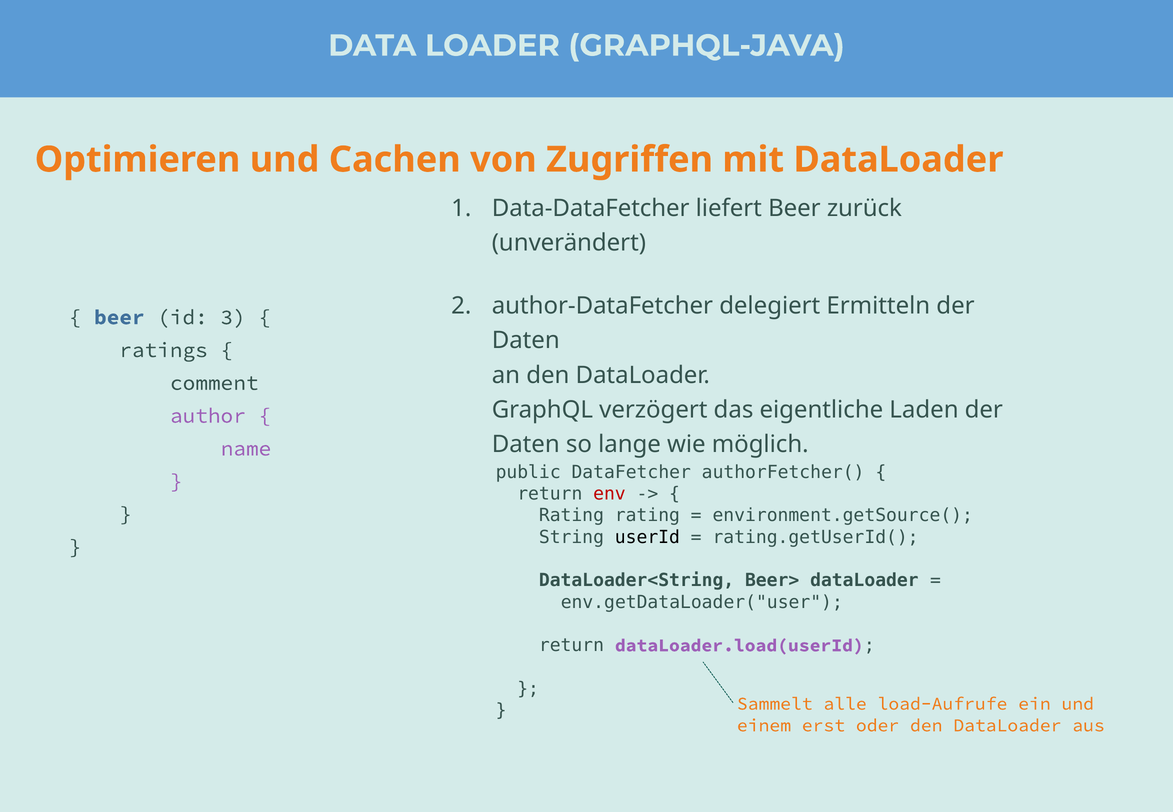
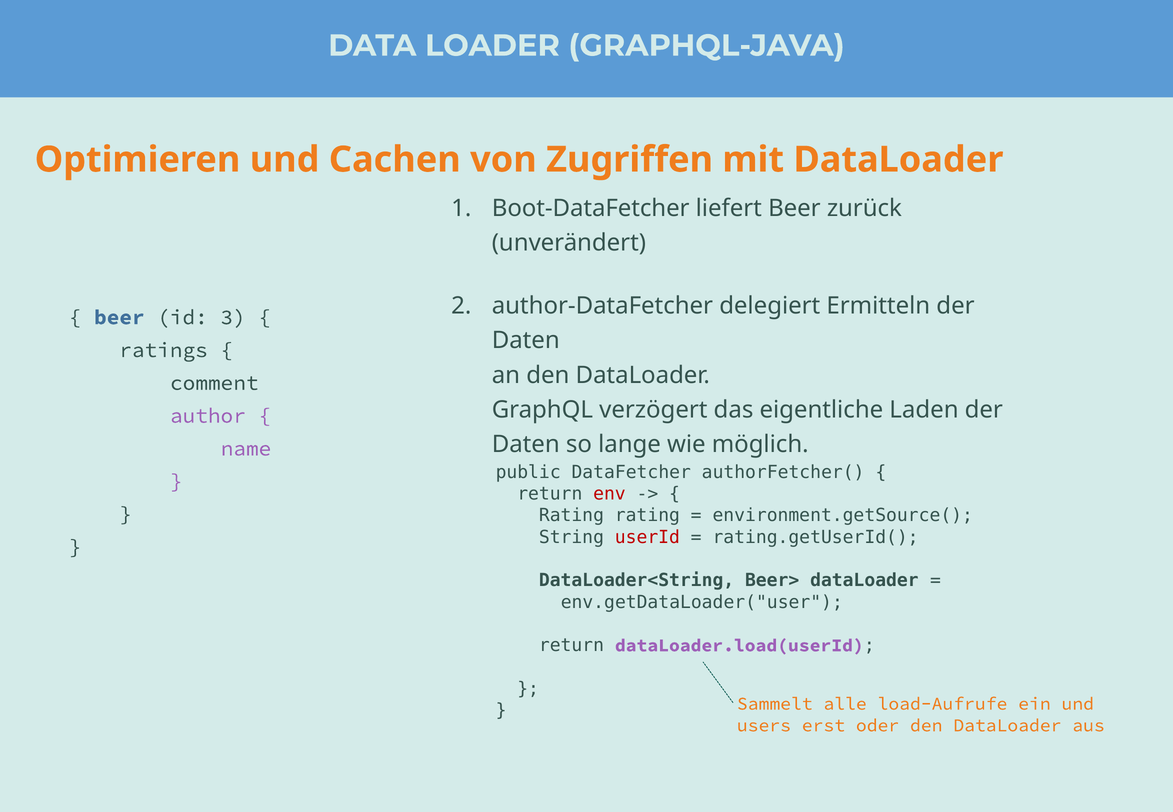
Data-DataFetcher: Data-DataFetcher -> Boot-DataFetcher
userId colour: black -> red
einem: einem -> users
